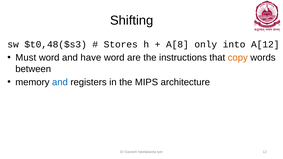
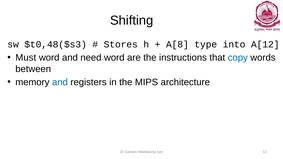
only: only -> type
have: have -> need
copy colour: orange -> blue
